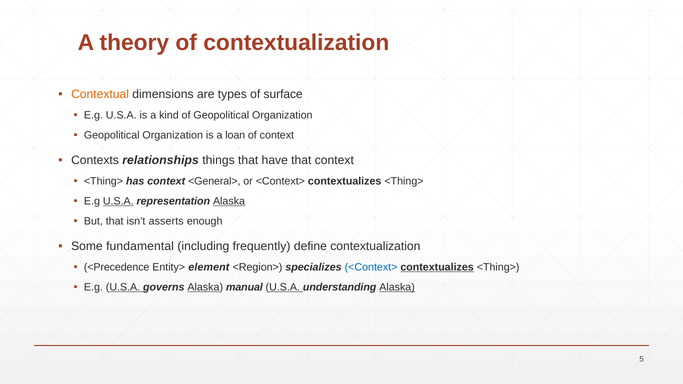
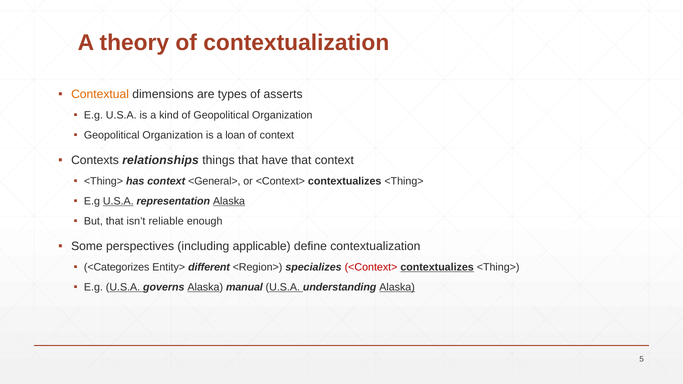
surface: surface -> asserts
asserts: asserts -> reliable
fundamental: fundamental -> perspectives
frequently: frequently -> applicable
<Precedence: <Precedence -> <Categorizes
element: element -> different
<Context> at (371, 267) colour: blue -> red
